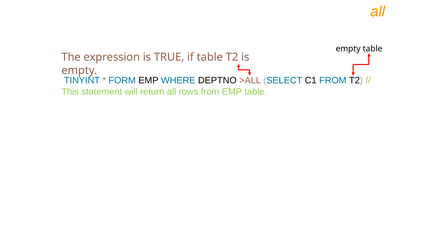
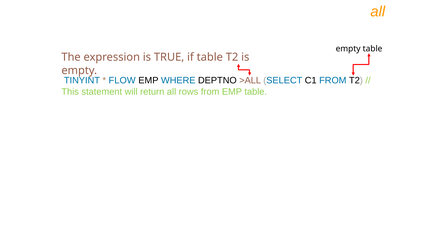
FORM: FORM -> FLOW
